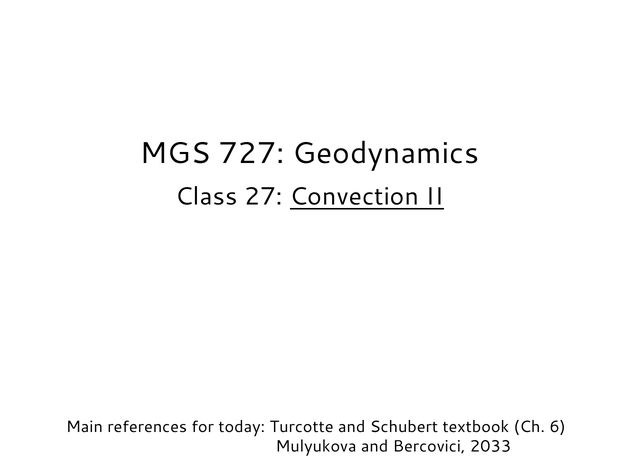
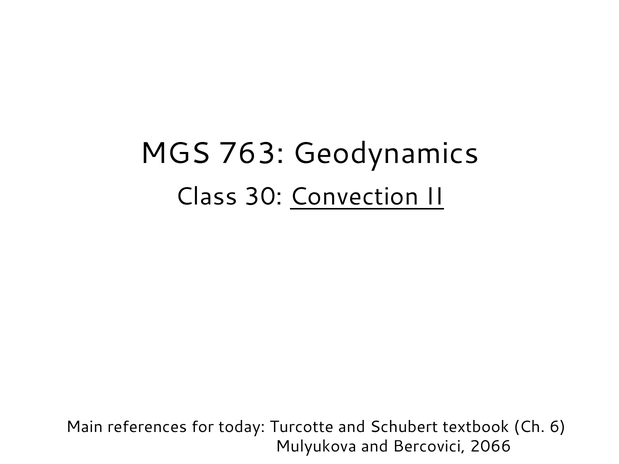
727: 727 -> 763
27: 27 -> 30
2033: 2033 -> 2066
